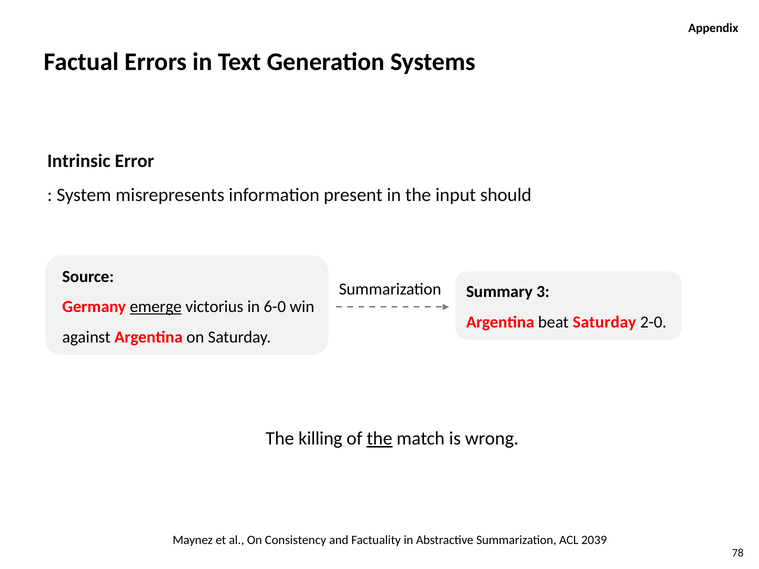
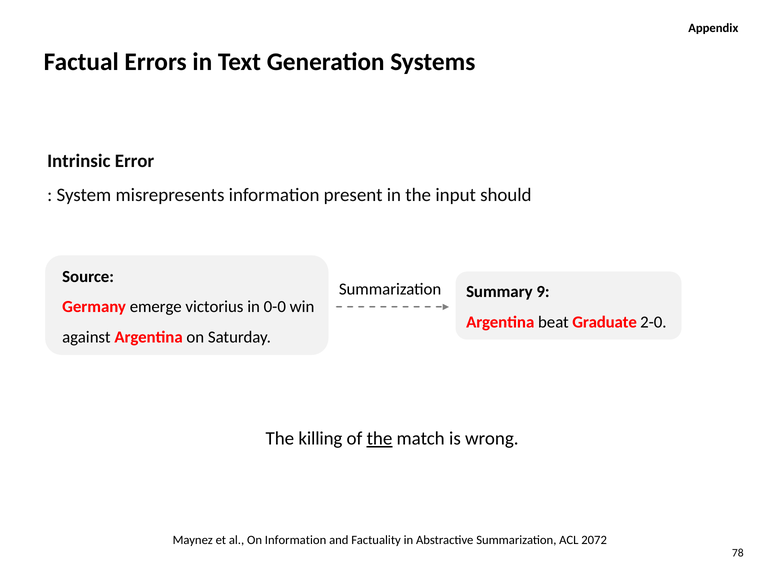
3: 3 -> 9
emerge underline: present -> none
6-0: 6-0 -> 0-0
beat Saturday: Saturday -> Graduate
On Consistency: Consistency -> Information
2039: 2039 -> 2072
